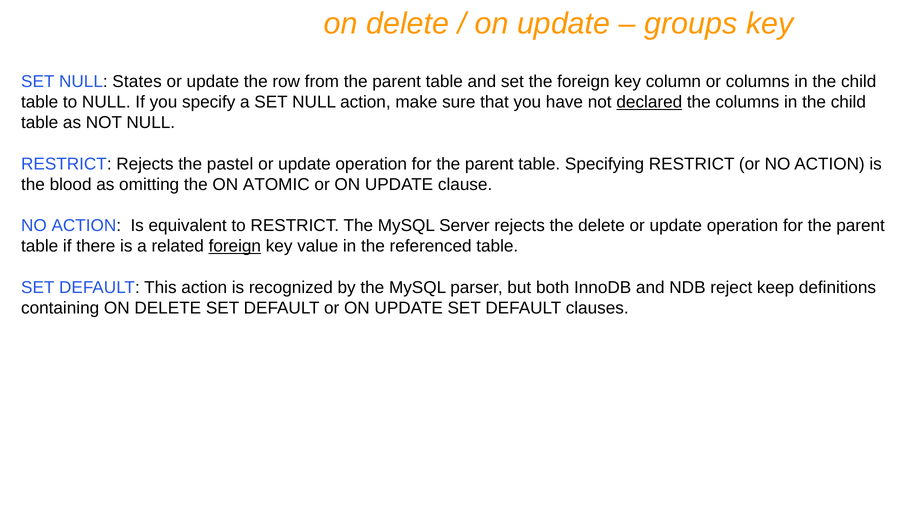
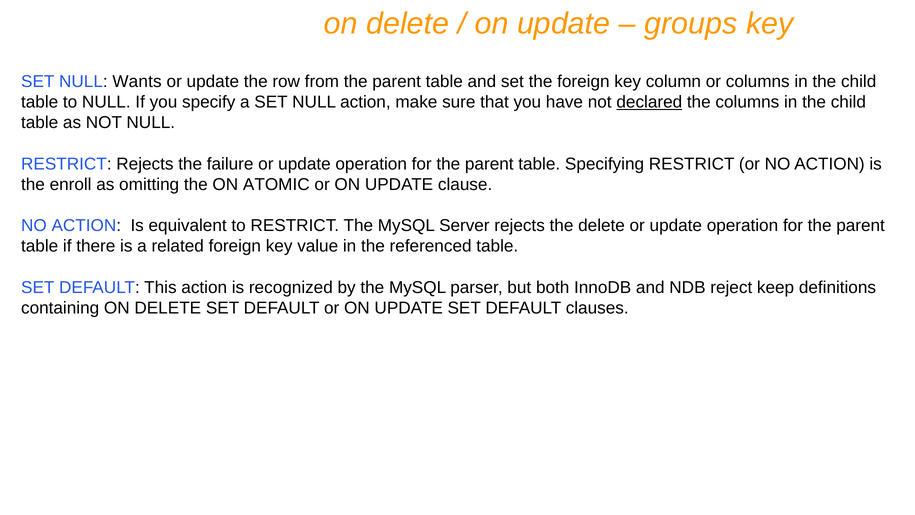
States: States -> Wants
pastel: pastel -> failure
blood: blood -> enroll
foreign at (235, 246) underline: present -> none
